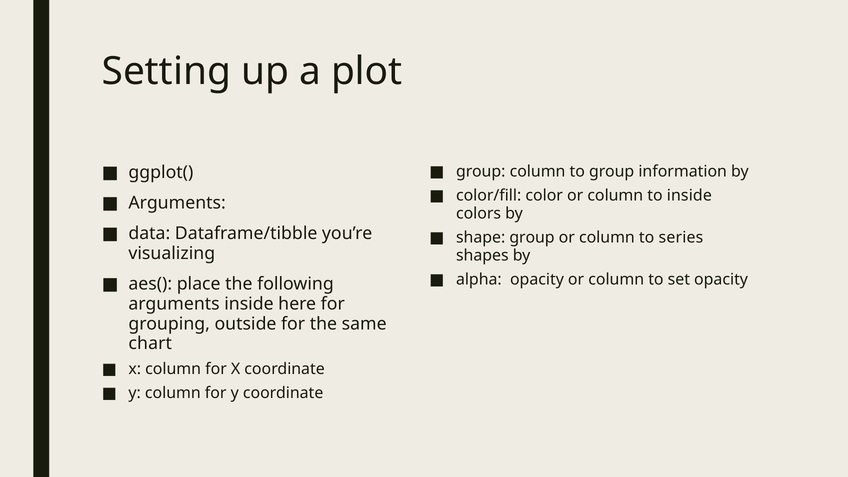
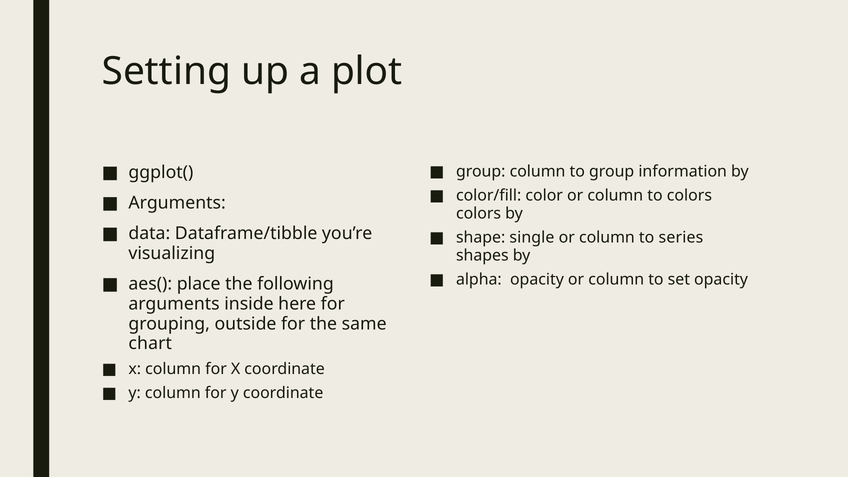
to inside: inside -> colors
shape group: group -> single
